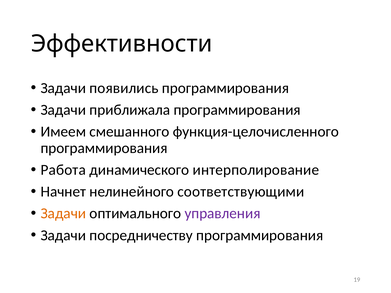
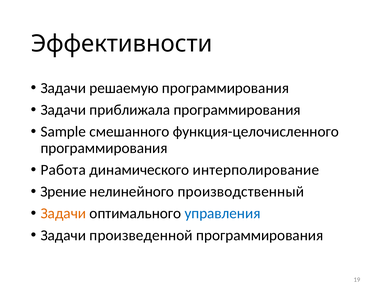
появились: появились -> решаемую
Имеем: Имеем -> Sample
Начнет: Начнет -> Зрение
соответствующими: соответствующими -> производственный
управления colour: purple -> blue
посредничеству: посредничеству -> произведенной
